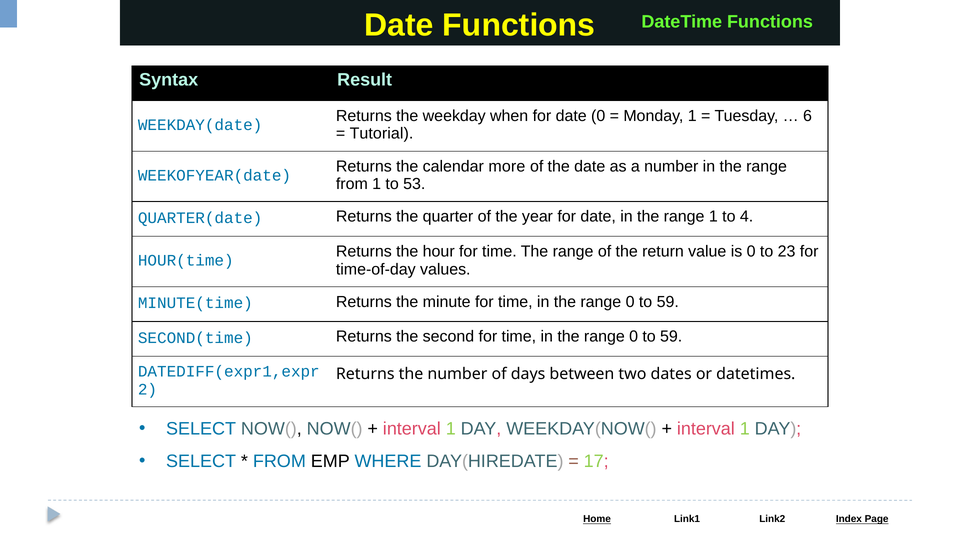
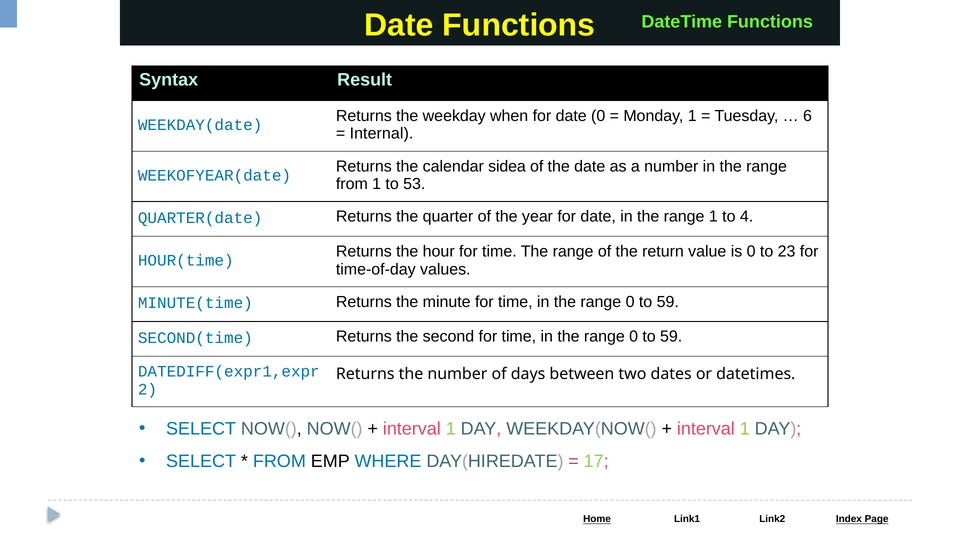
Tutorial: Tutorial -> Internal
more: more -> sidea
